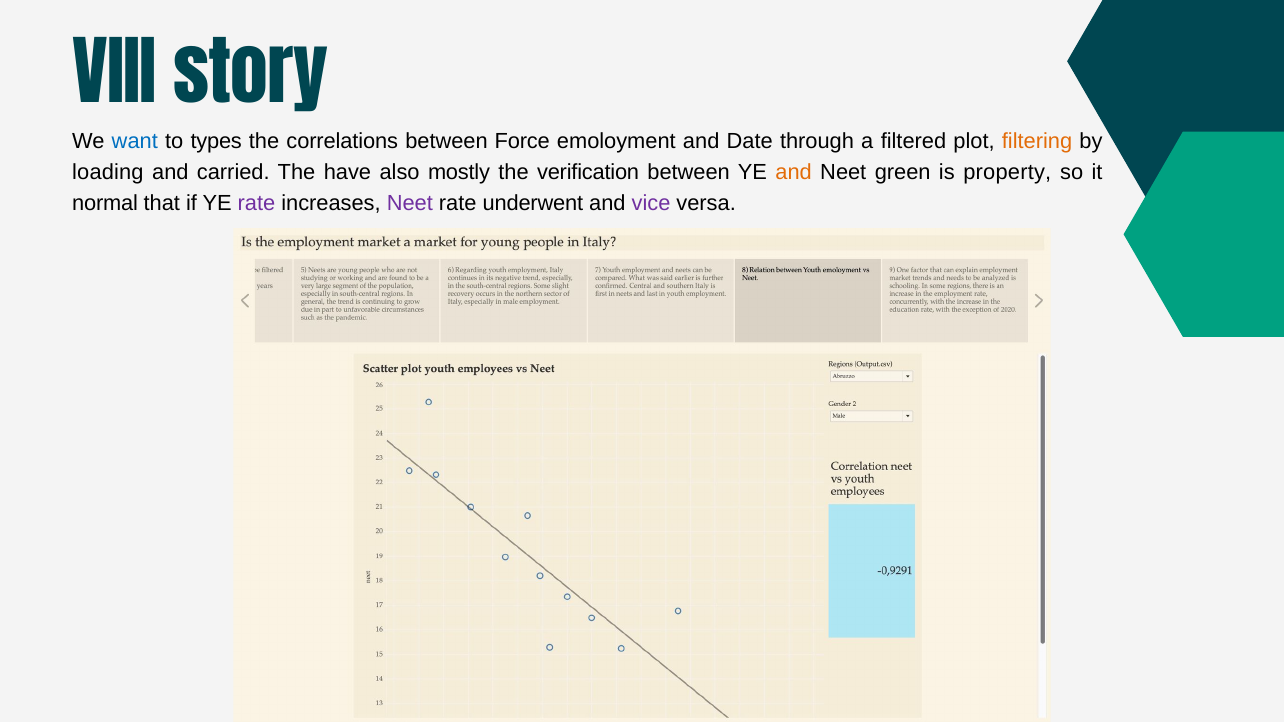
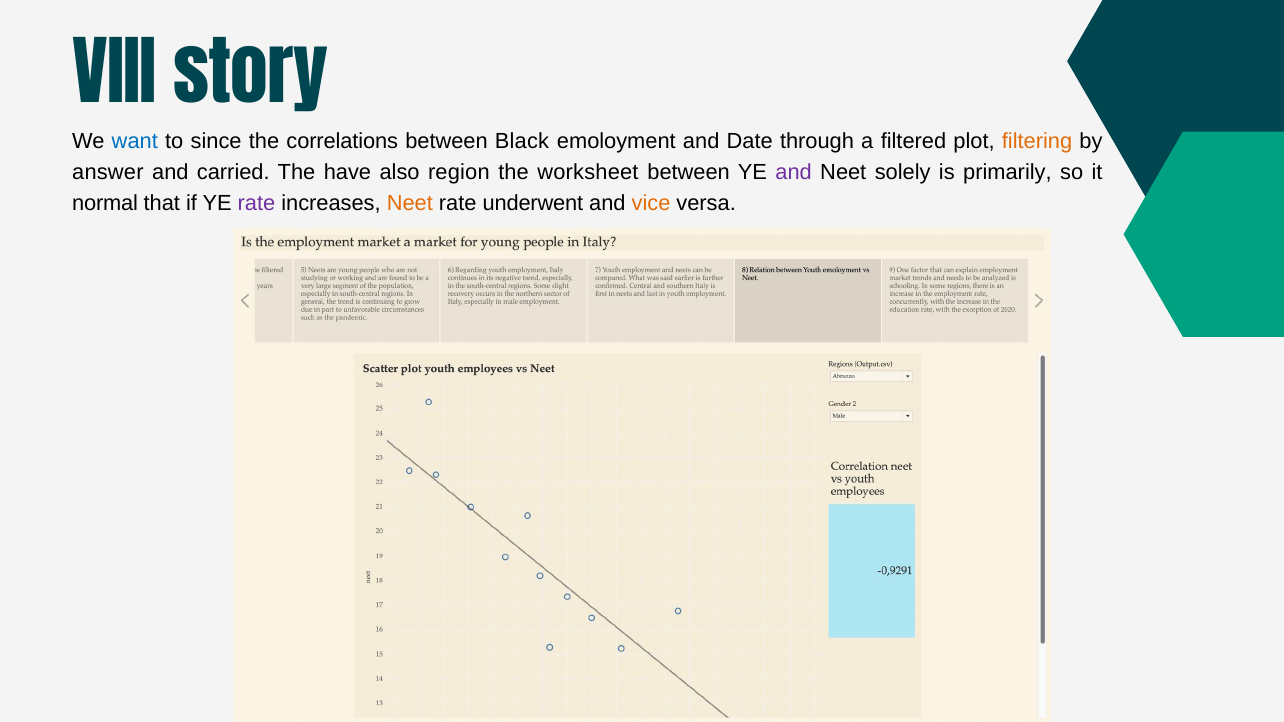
types: types -> since
Force: Force -> Black
loading: loading -> answer
mostly: mostly -> region
verification: verification -> worksheet
and at (794, 172) colour: orange -> purple
green: green -> solely
property: property -> primarily
Neet at (410, 203) colour: purple -> orange
vice colour: purple -> orange
